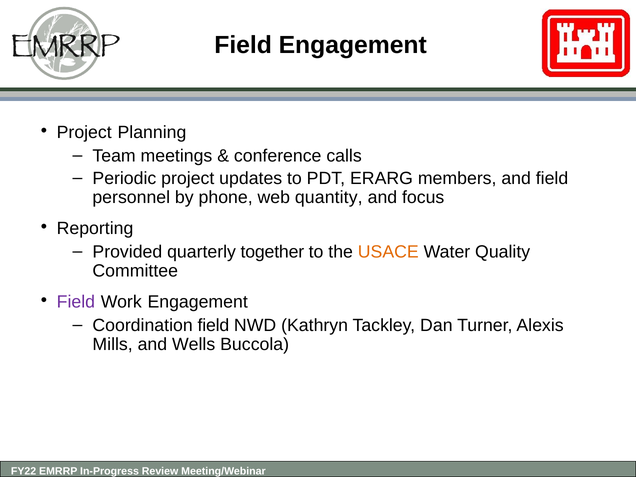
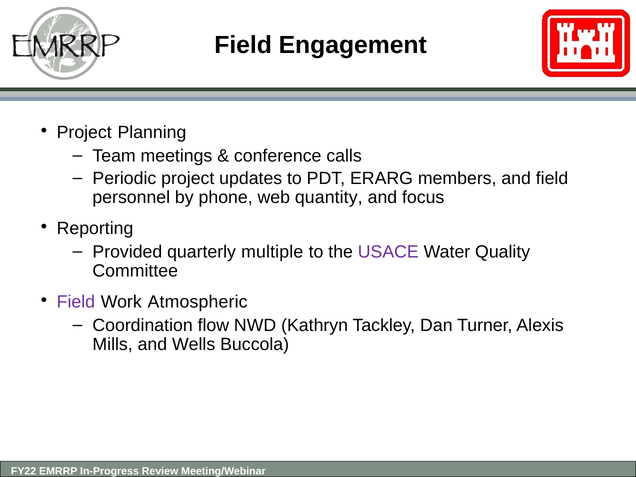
together: together -> multiple
USACE colour: orange -> purple
Work Engagement: Engagement -> Atmospheric
Coordination field: field -> flow
